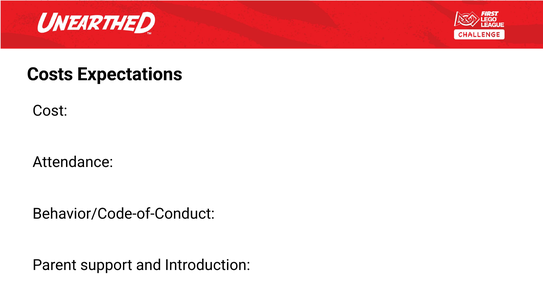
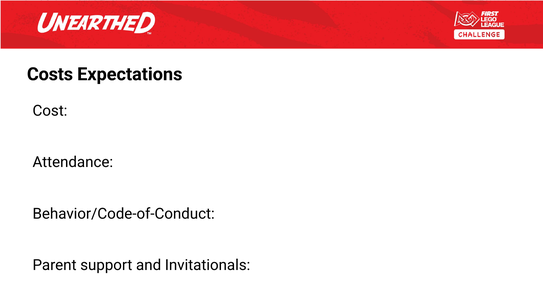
Introduction: Introduction -> Invitationals
